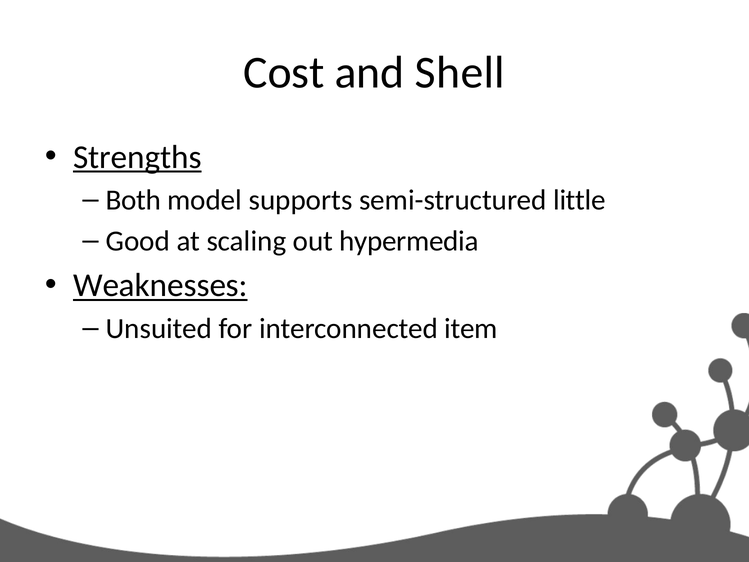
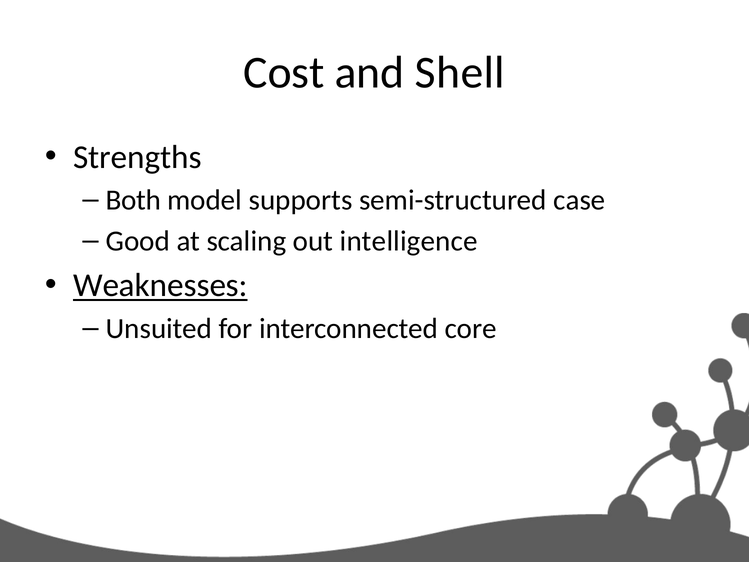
Strengths underline: present -> none
little: little -> case
hypermedia: hypermedia -> intelligence
item: item -> core
